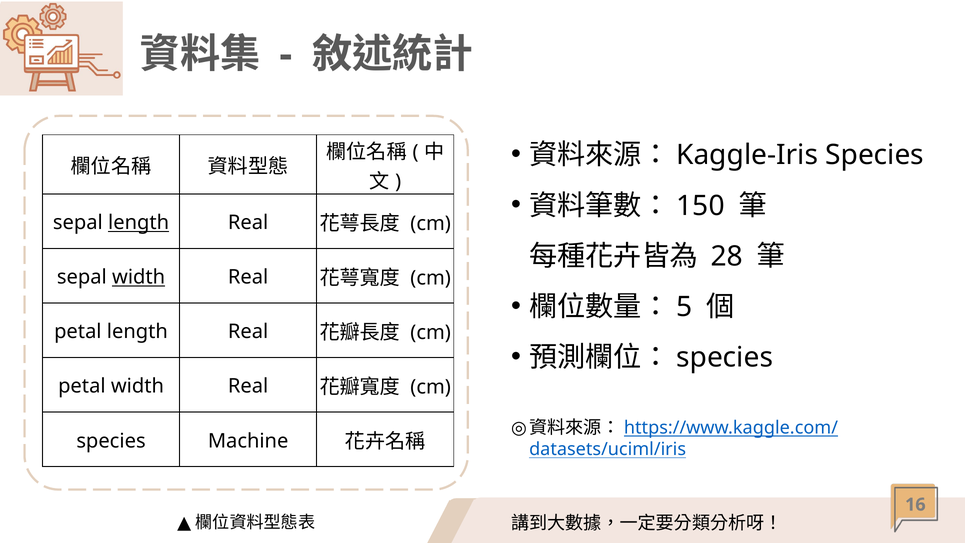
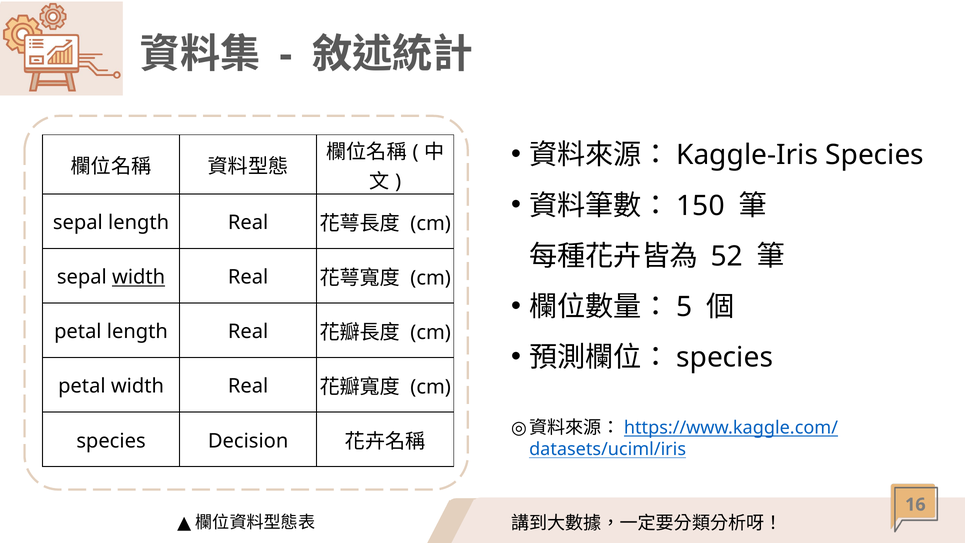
length at (139, 223) underline: present -> none
28: 28 -> 52
Machine: Machine -> Decision
